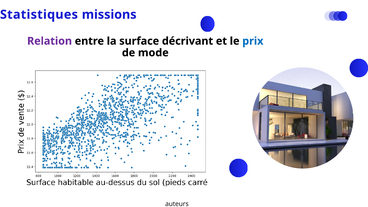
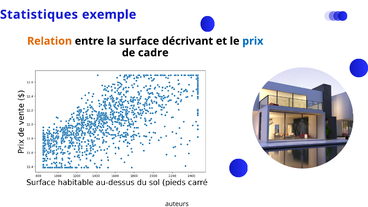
missions: missions -> exemple
Relation colour: purple -> orange
mode: mode -> cadre
